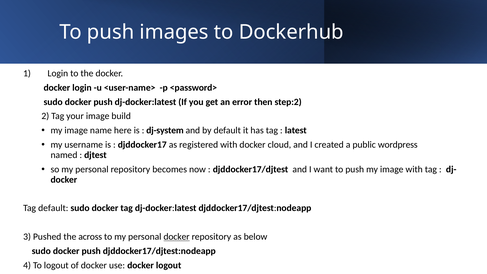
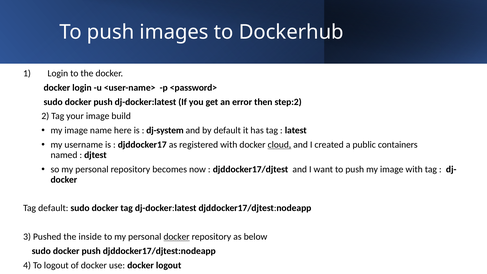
cloud underline: none -> present
wordpress: wordpress -> containers
across: across -> inside
